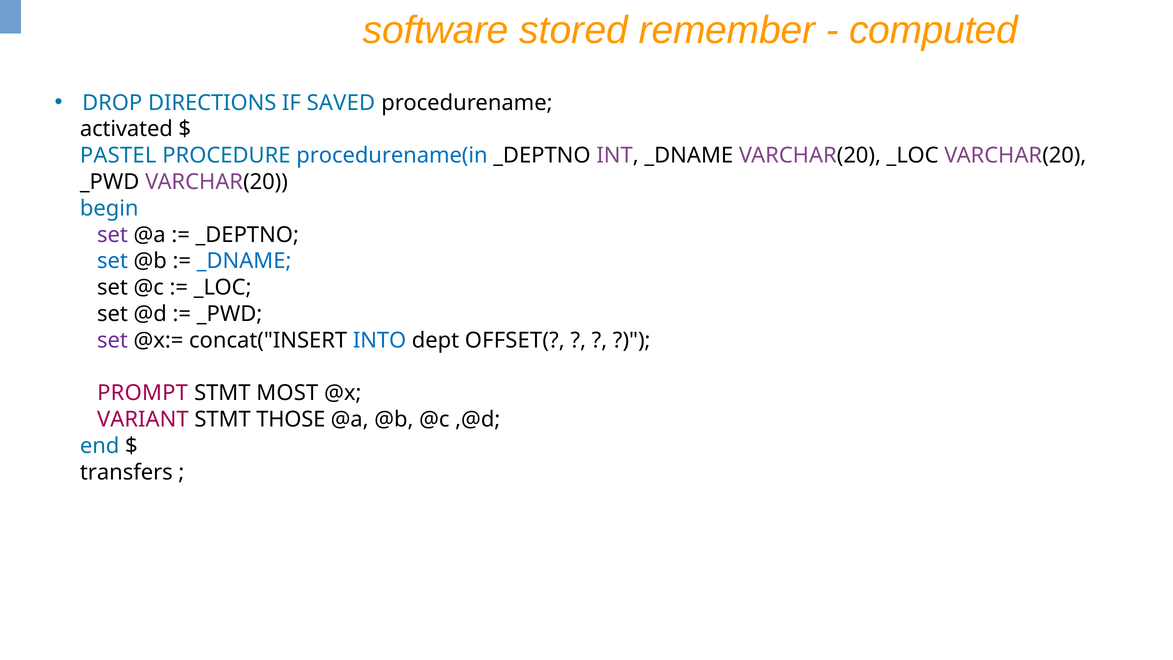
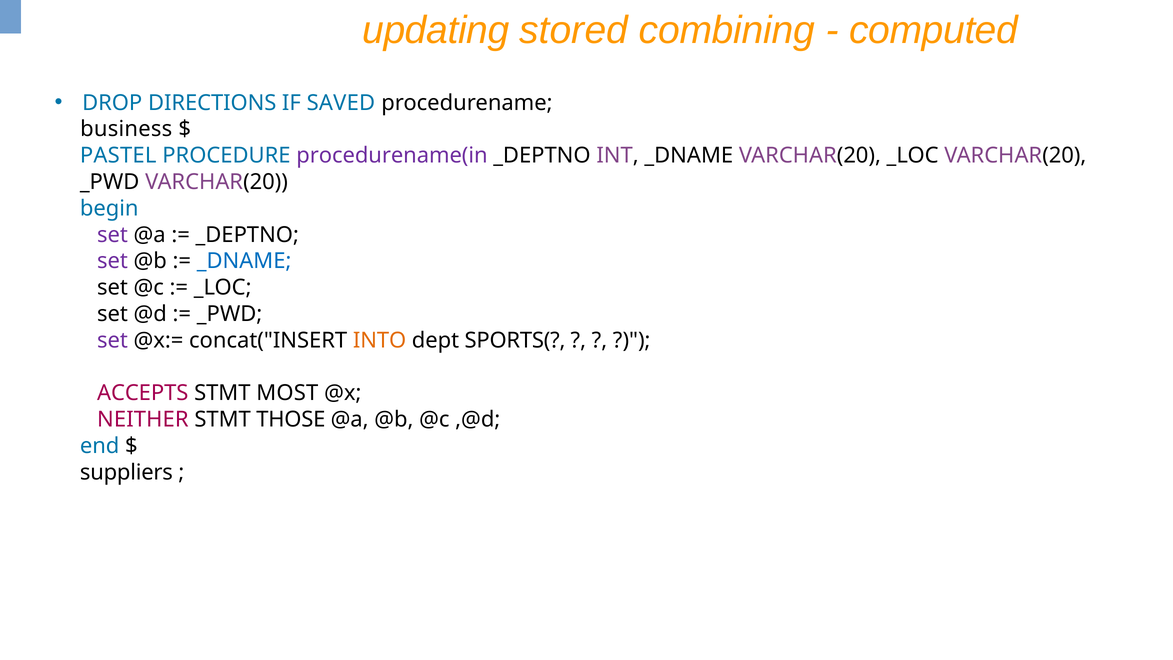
software: software -> updating
remember: remember -> combining
activated: activated -> business
procedurename(in colour: blue -> purple
set at (112, 261) colour: blue -> purple
INTO colour: blue -> orange
OFFSET(: OFFSET( -> SPORTS(
PROMPT: PROMPT -> ACCEPTS
VARIANT: VARIANT -> NEITHER
transfers: transfers -> suppliers
